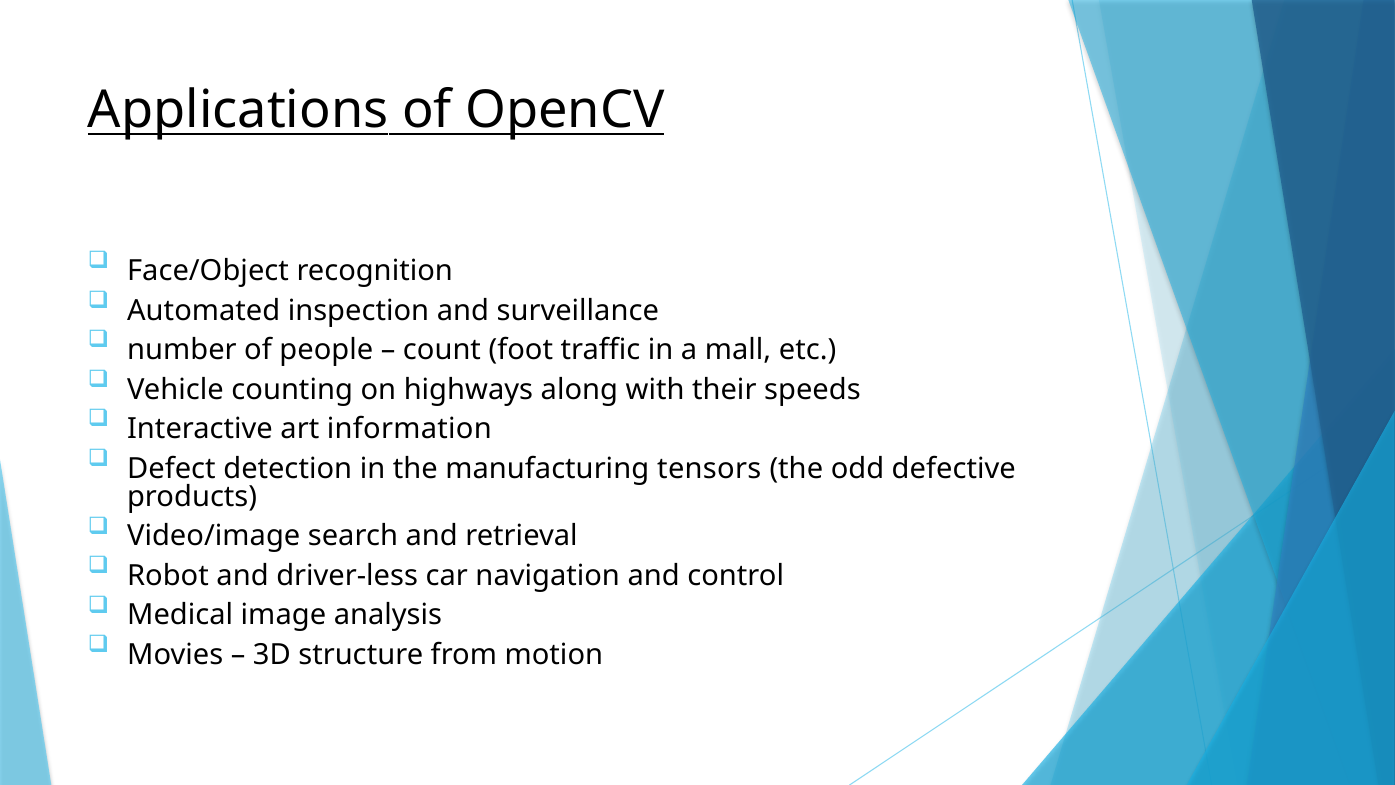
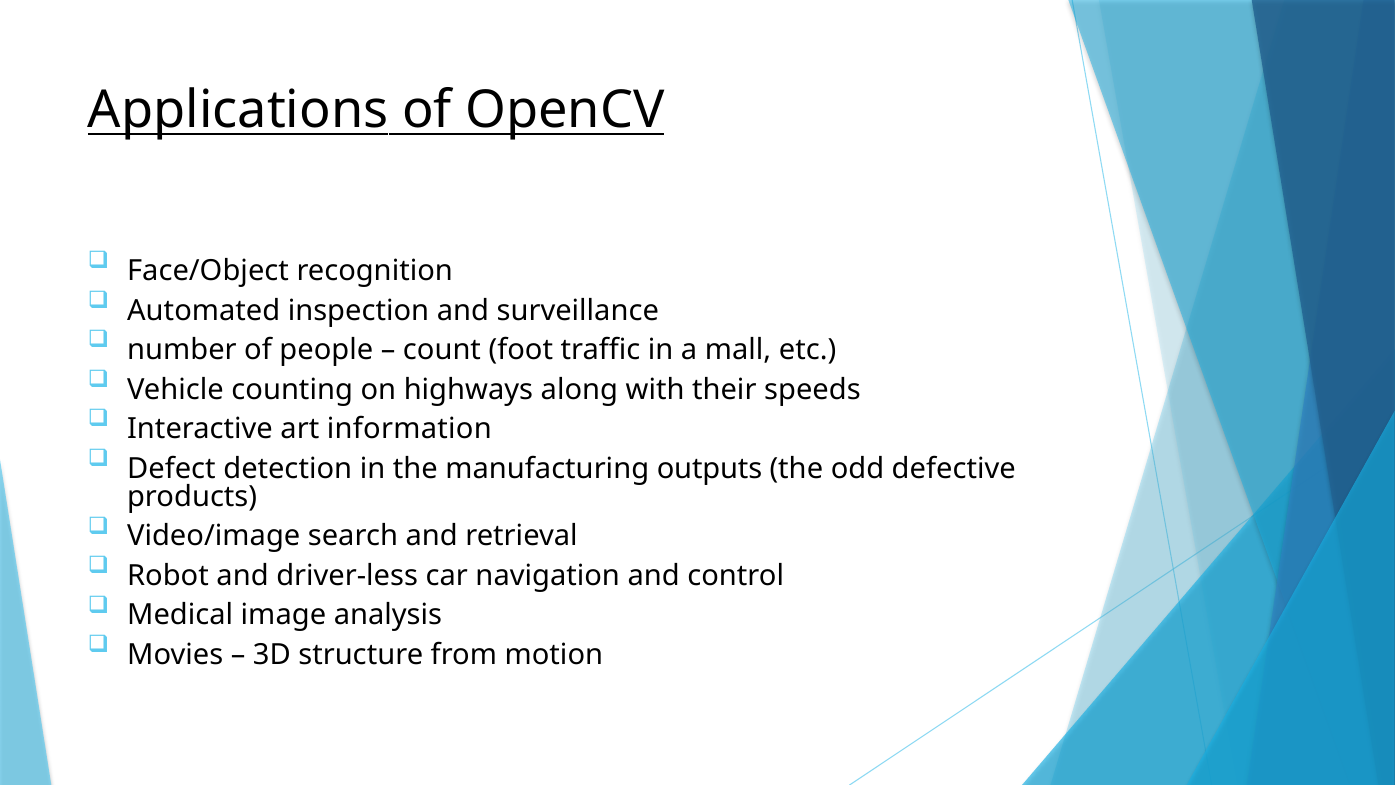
tensors: tensors -> outputs
